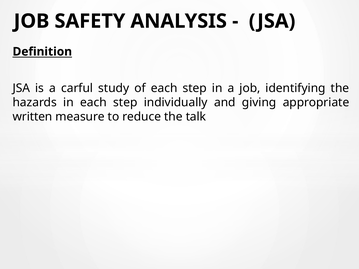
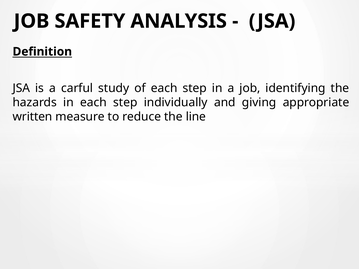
talk: talk -> line
